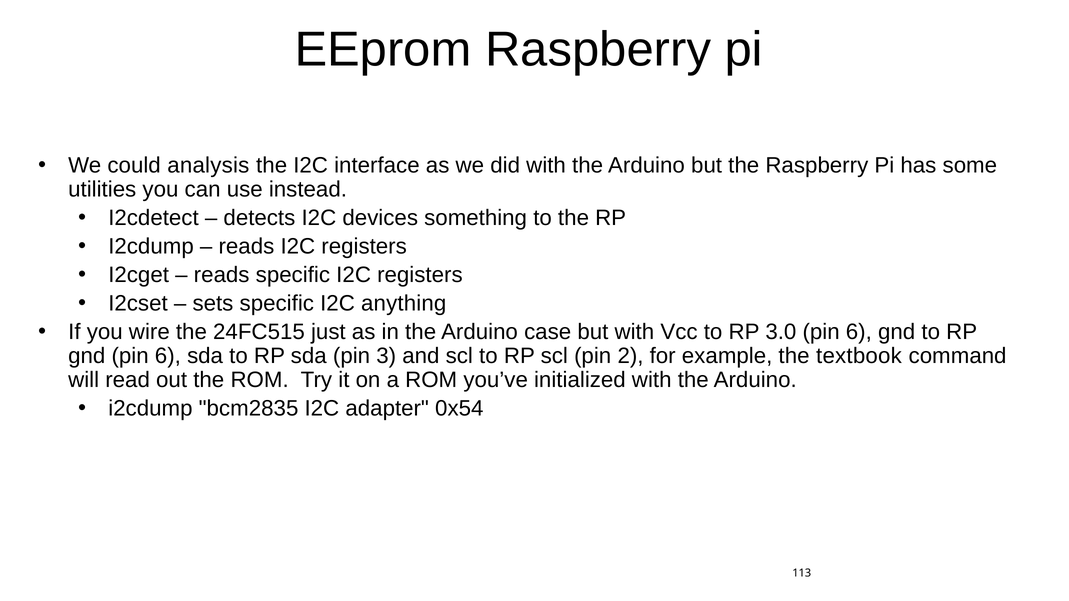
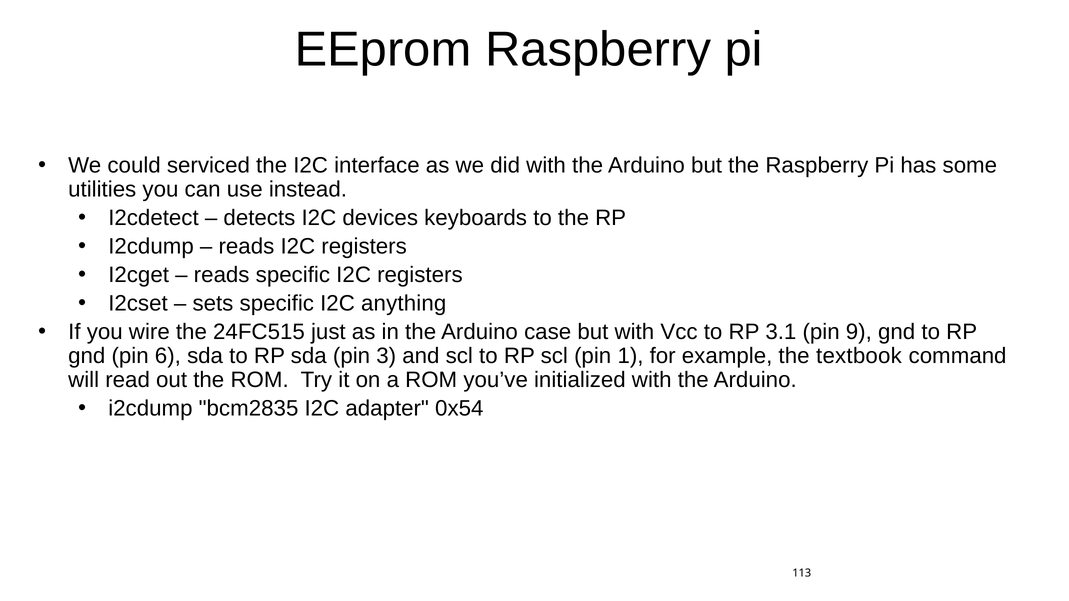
analysis: analysis -> serviced
something: something -> keyboards
3.0: 3.0 -> 3.1
6 at (859, 332): 6 -> 9
2: 2 -> 1
